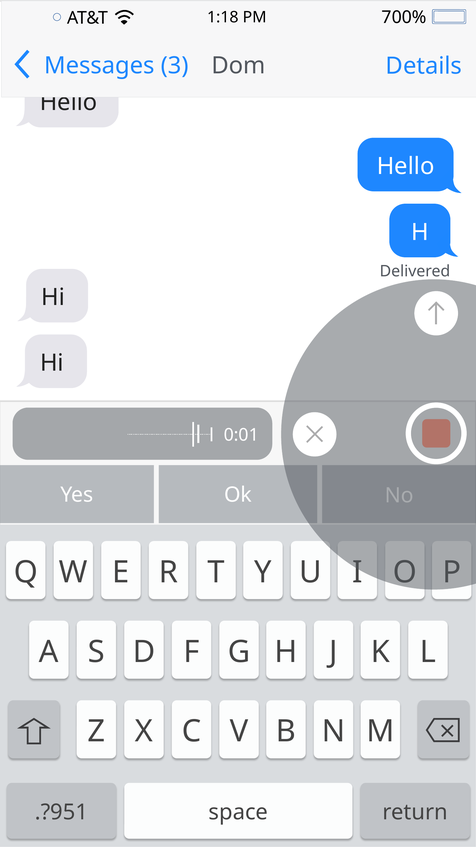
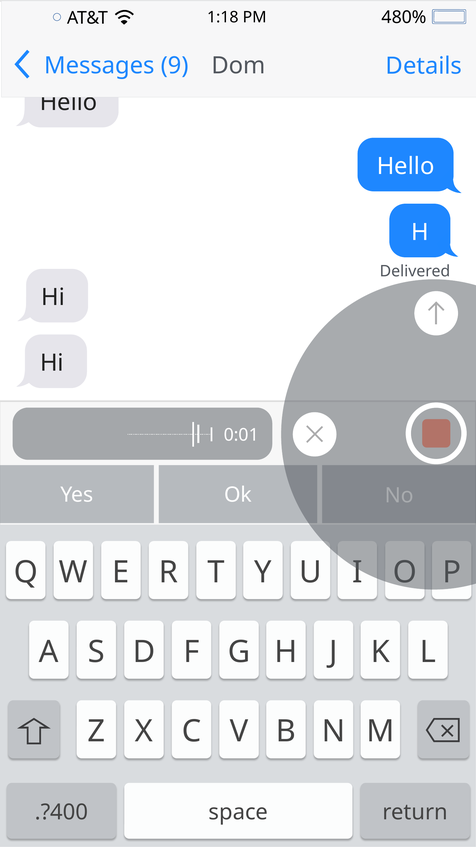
700%: 700% -> 480%
3: 3 -> 9
.?951: .?951 -> .?400
